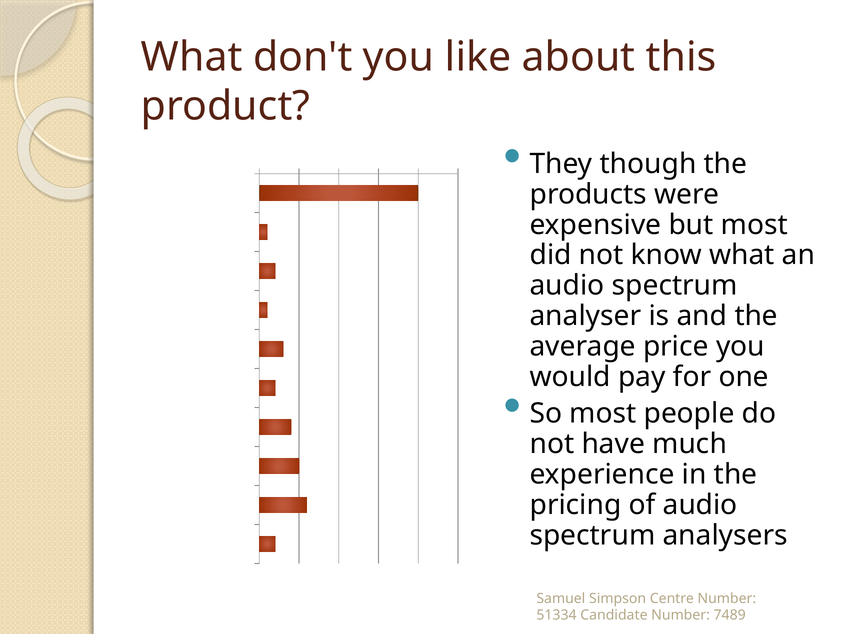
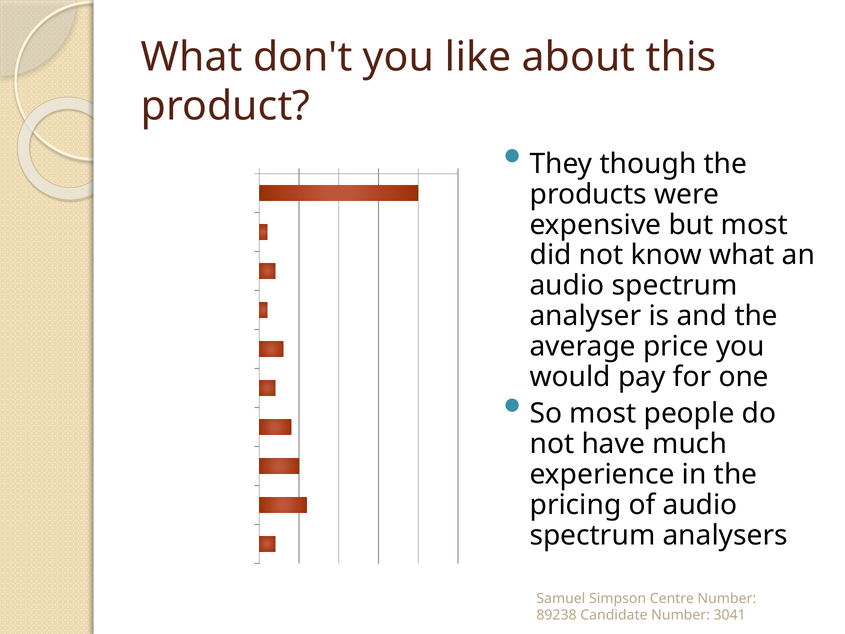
51334: 51334 -> 89238
7489: 7489 -> 3041
